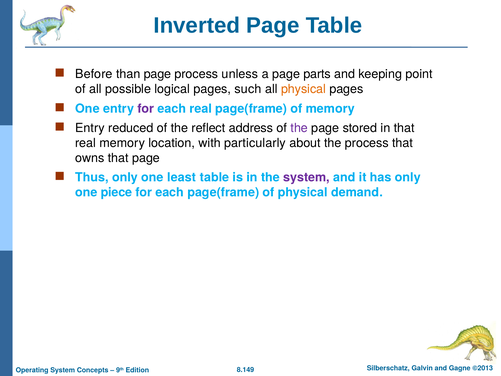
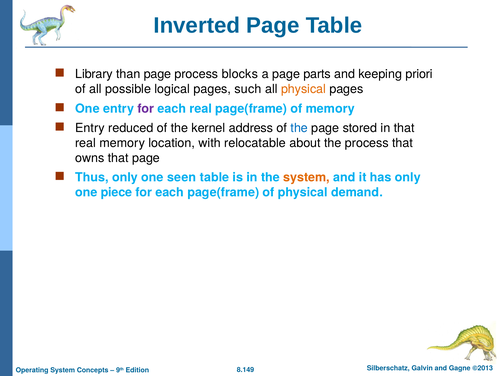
Before: Before -> Library
unless: unless -> blocks
point: point -> priori
reflect: reflect -> kernel
the at (299, 128) colour: purple -> blue
particularly: particularly -> relocatable
least: least -> seen
system at (306, 177) colour: purple -> orange
